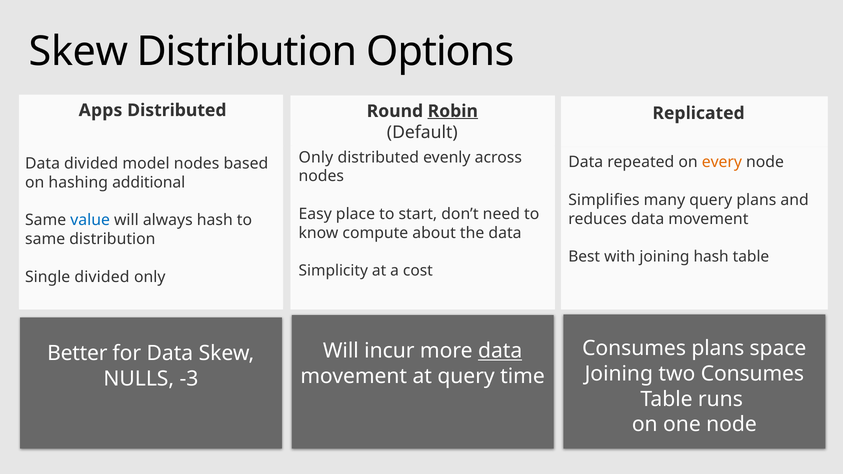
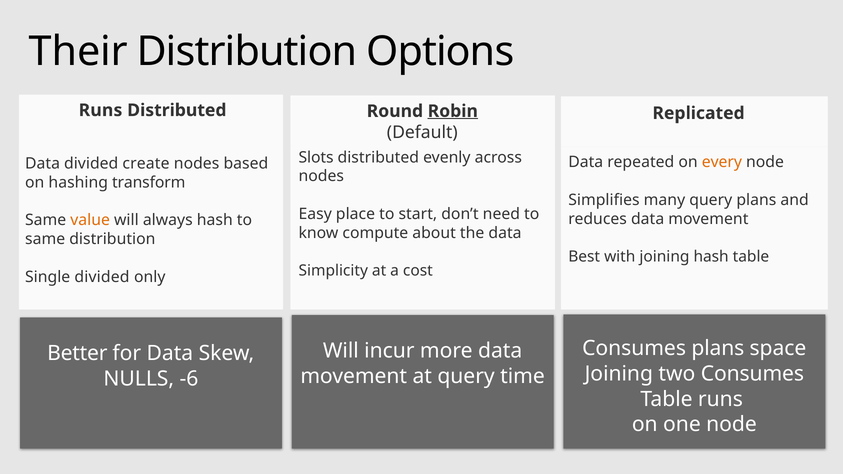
Skew at (78, 52): Skew -> Their
Apps at (100, 110): Apps -> Runs
Only at (316, 157): Only -> Slots
model: model -> create
additional: additional -> transform
value colour: blue -> orange
data at (500, 351) underline: present -> none
-3: -3 -> -6
